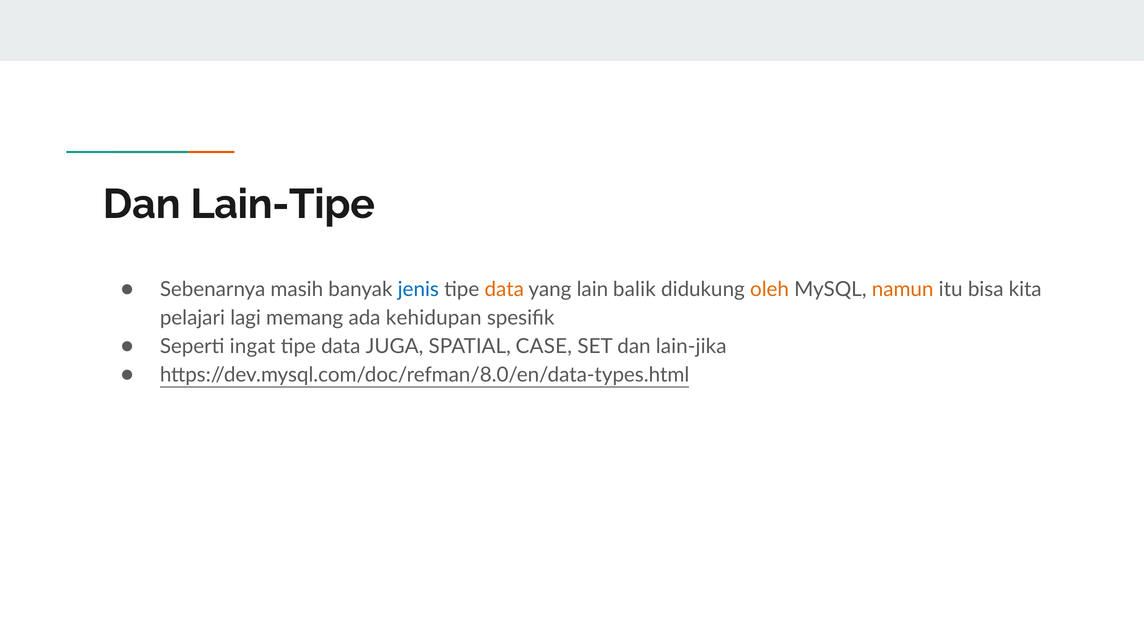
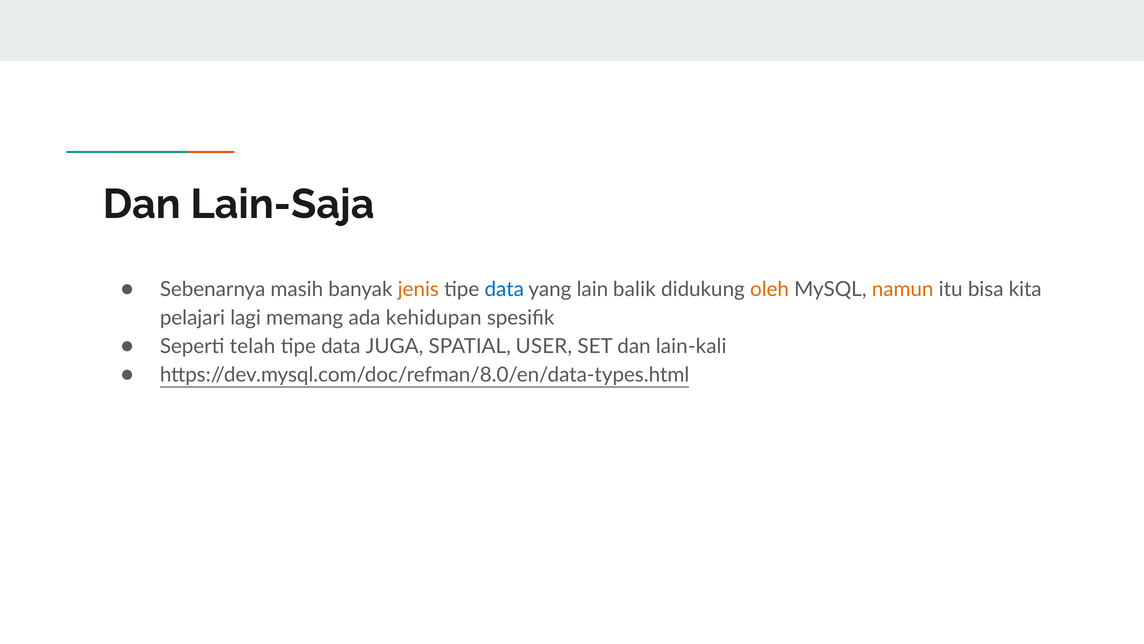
Lain-Tipe: Lain-Tipe -> Lain-Saja
jenis colour: blue -> orange
data at (504, 289) colour: orange -> blue
ingat: ingat -> telah
CASE: CASE -> USER
lain-jika: lain-jika -> lain-kali
